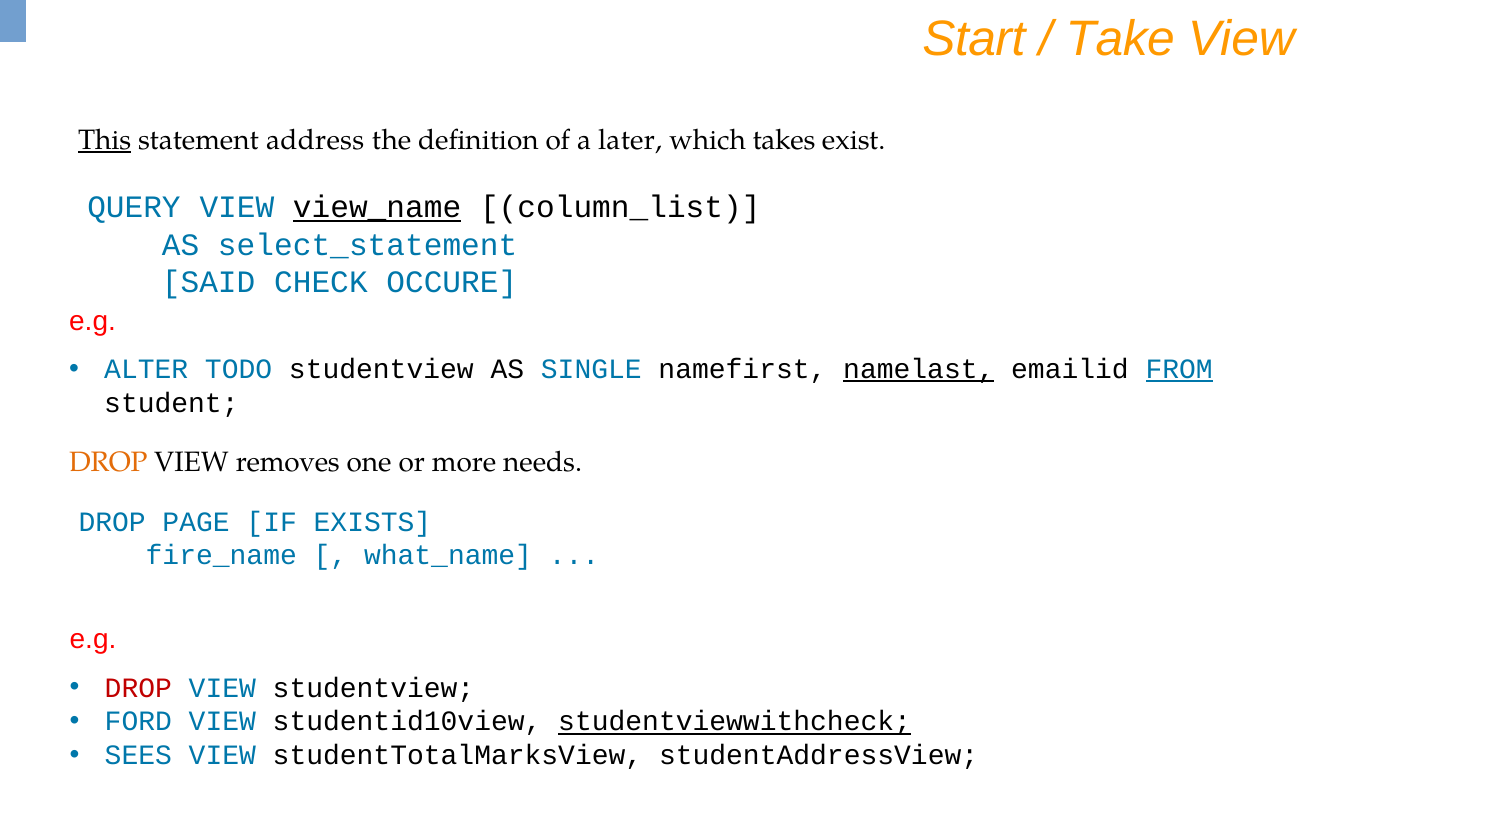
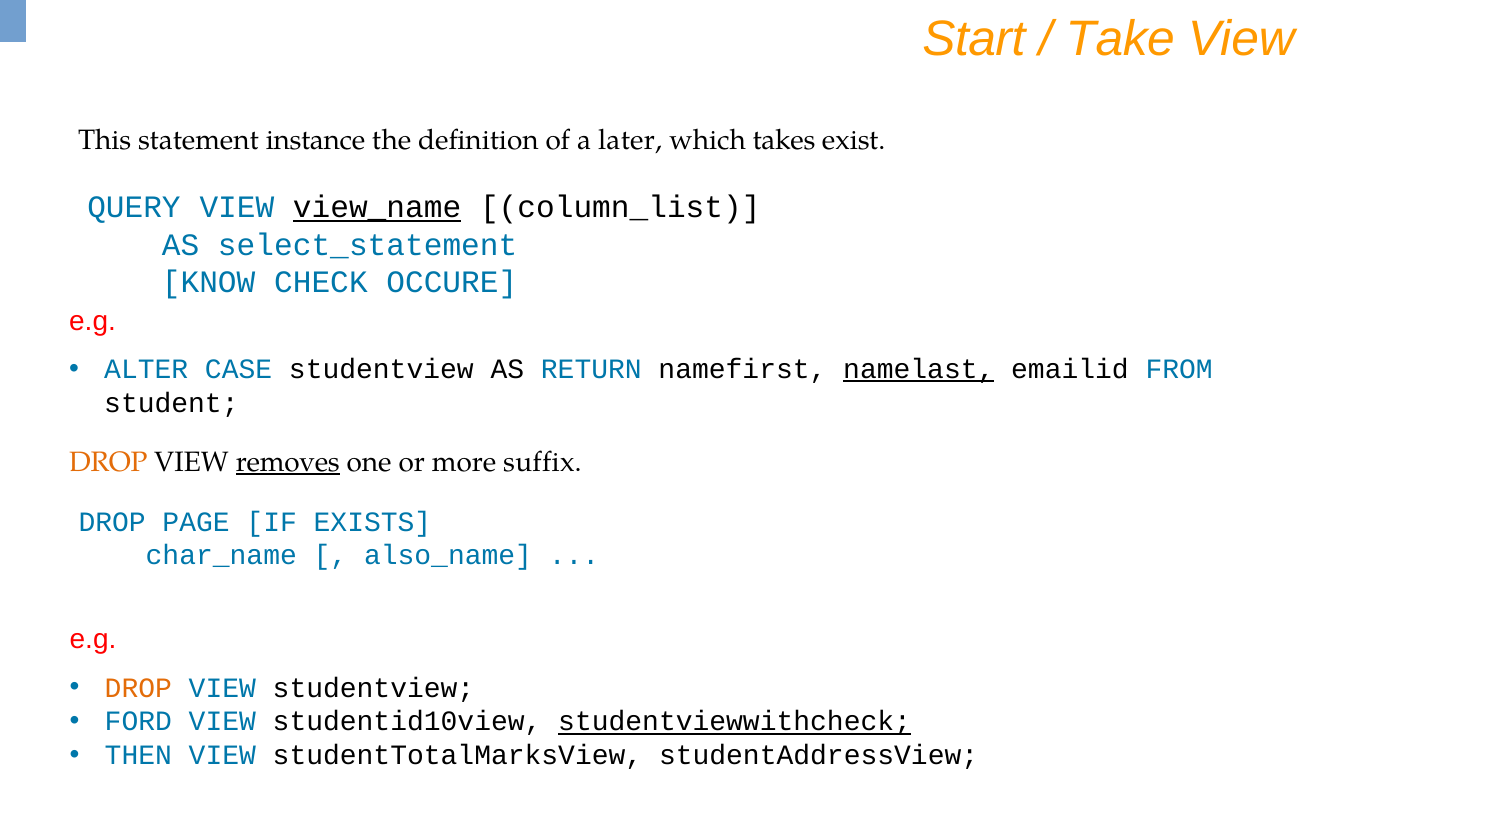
This underline: present -> none
address: address -> instance
SAID: SAID -> KNOW
TODO: TODO -> CASE
SINGLE: SINGLE -> RETURN
FROM underline: present -> none
removes underline: none -> present
needs: needs -> suffix
fire_name: fire_name -> char_name
what_name: what_name -> also_name
DROP at (138, 688) colour: red -> orange
SEES: SEES -> THEN
